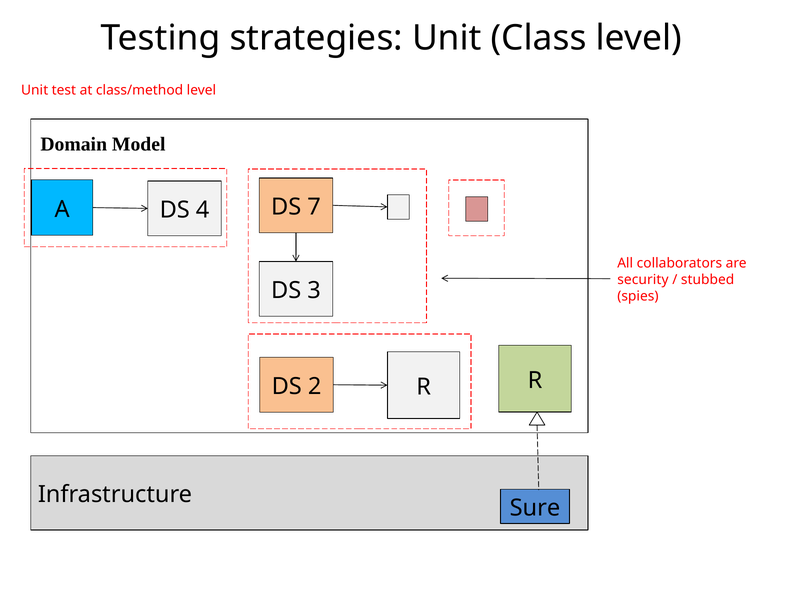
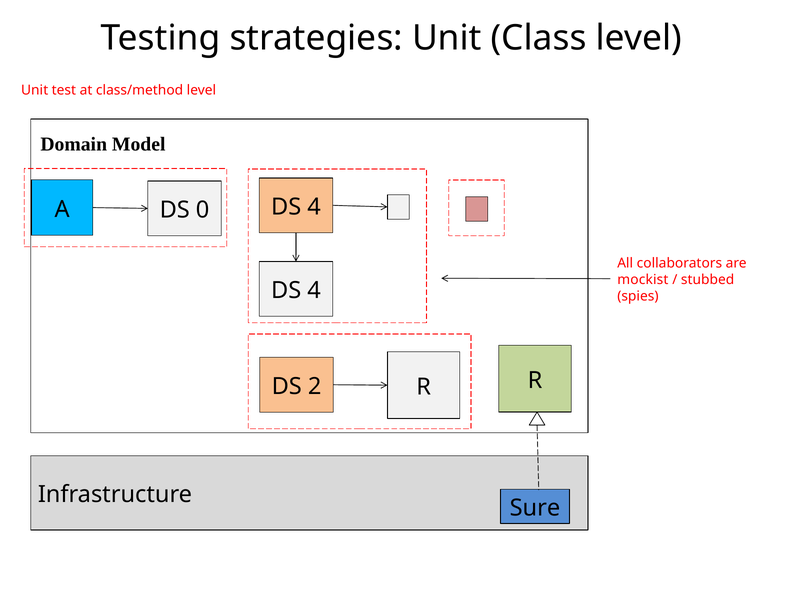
7 at (314, 207): 7 -> 4
4: 4 -> 0
security: security -> mockist
3 at (314, 290): 3 -> 4
